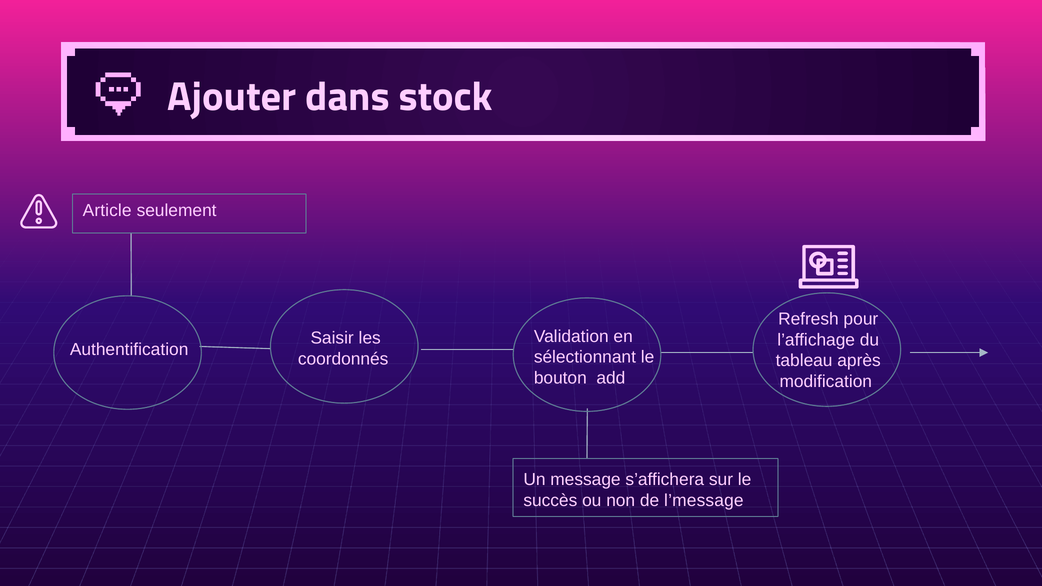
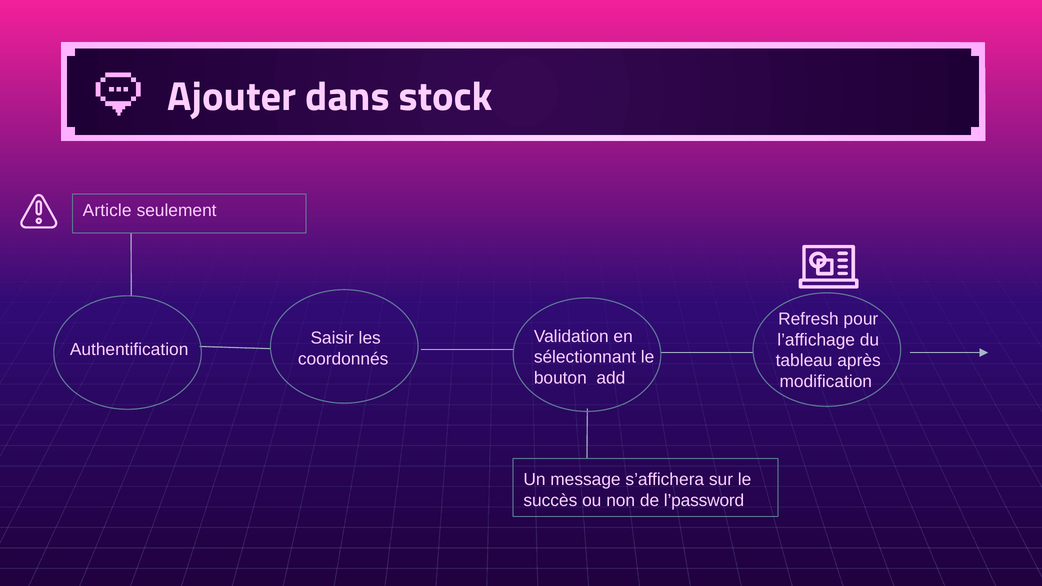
l’message: l’message -> l’password
